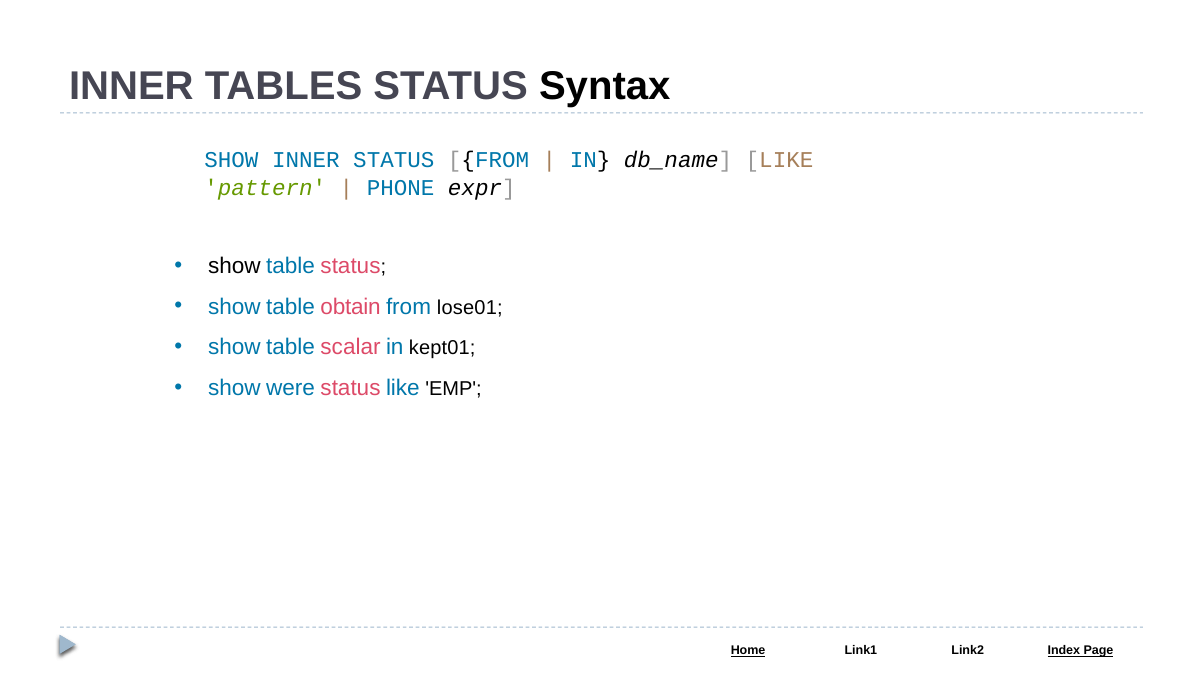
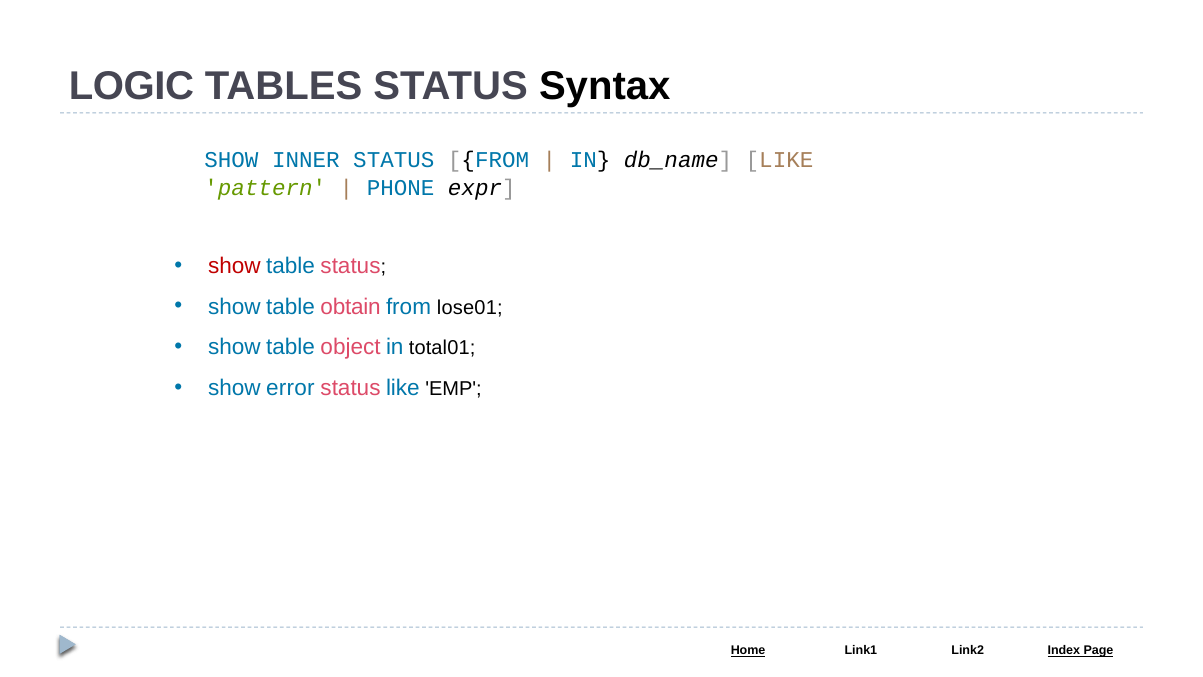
INNER at (131, 86): INNER -> LOGIC
show at (234, 266) colour: black -> red
scalar: scalar -> object
kept01: kept01 -> total01
were: were -> error
